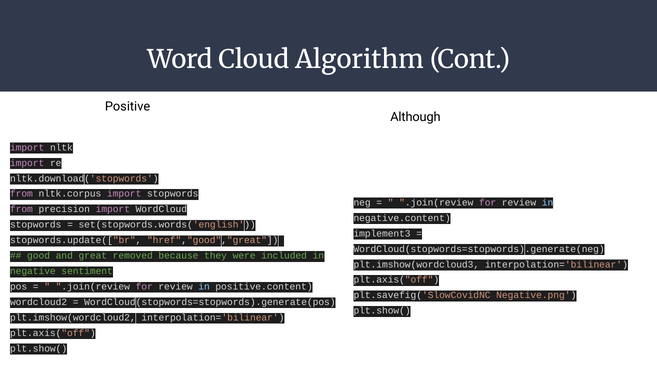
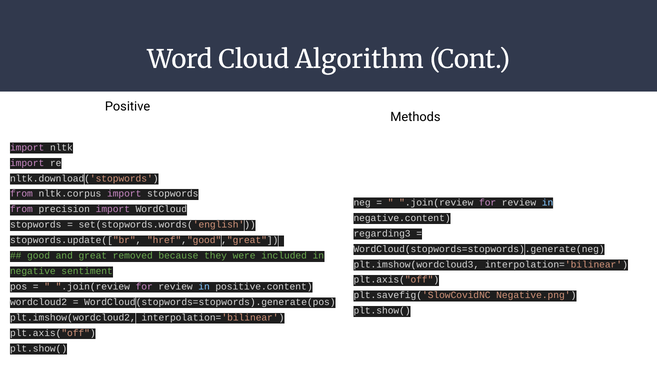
Although: Although -> Methods
implement3: implement3 -> regarding3
